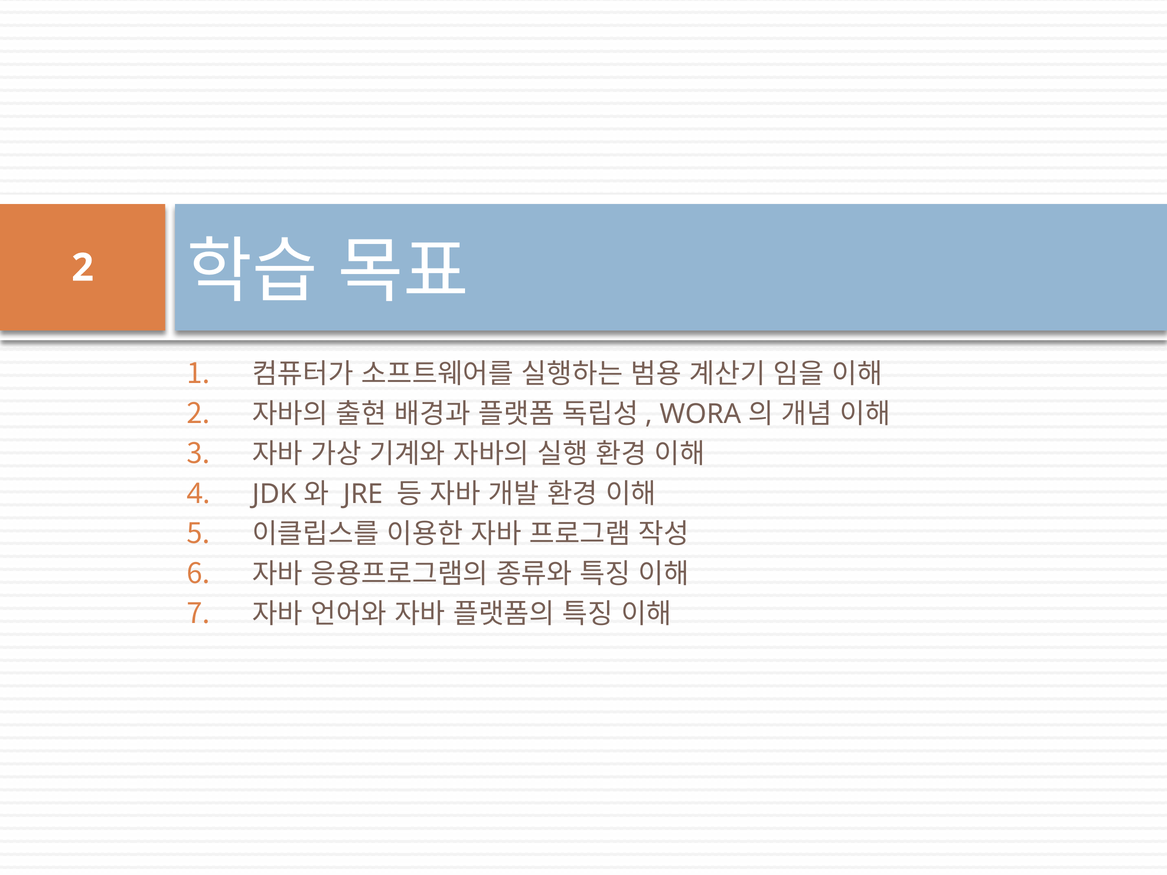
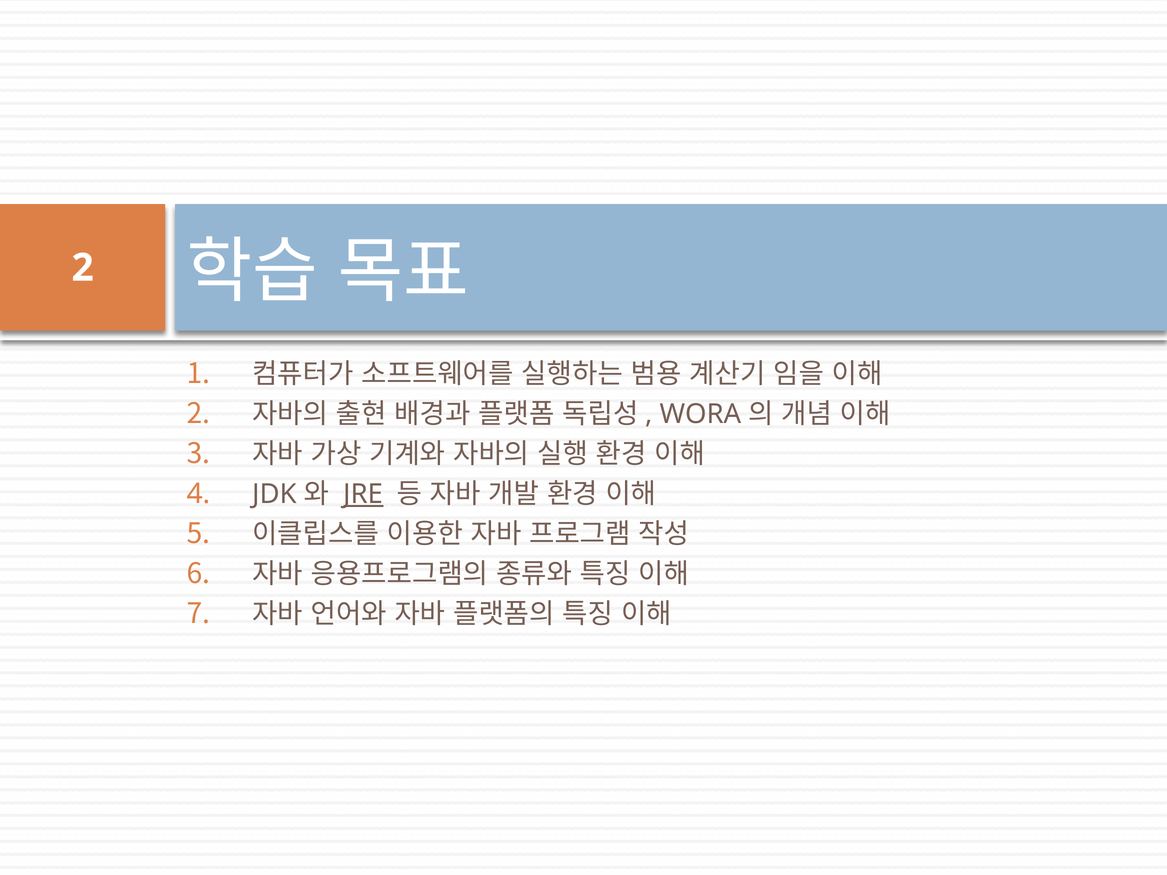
JRE underline: none -> present
